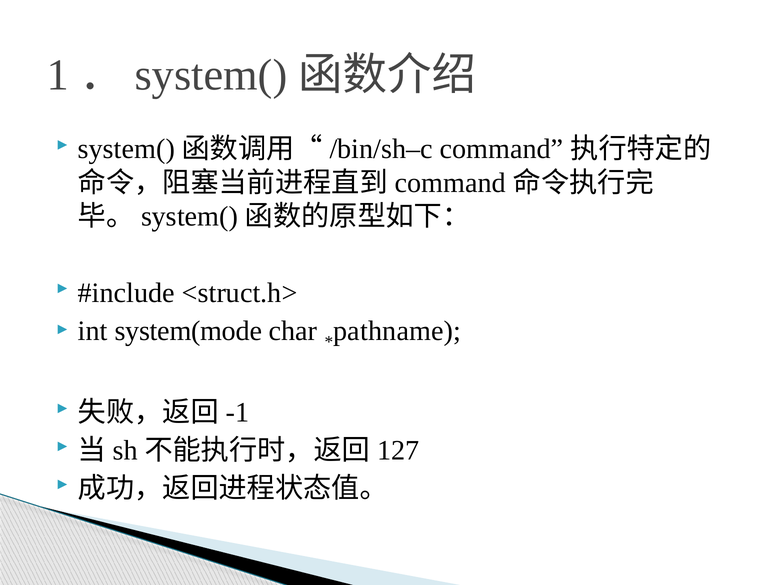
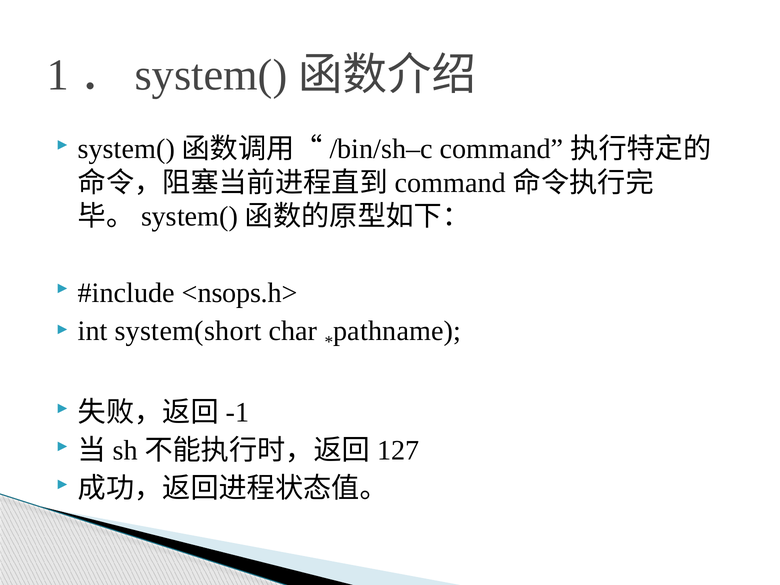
<struct.h>: <struct.h> -> <nsops.h>
system(mode: system(mode -> system(short
